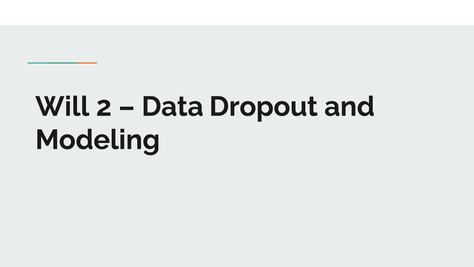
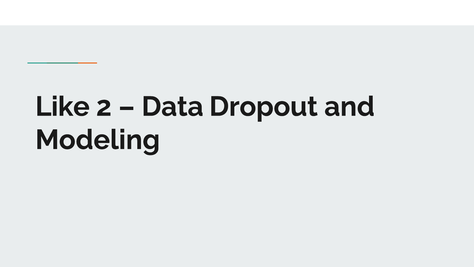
Will: Will -> Like
